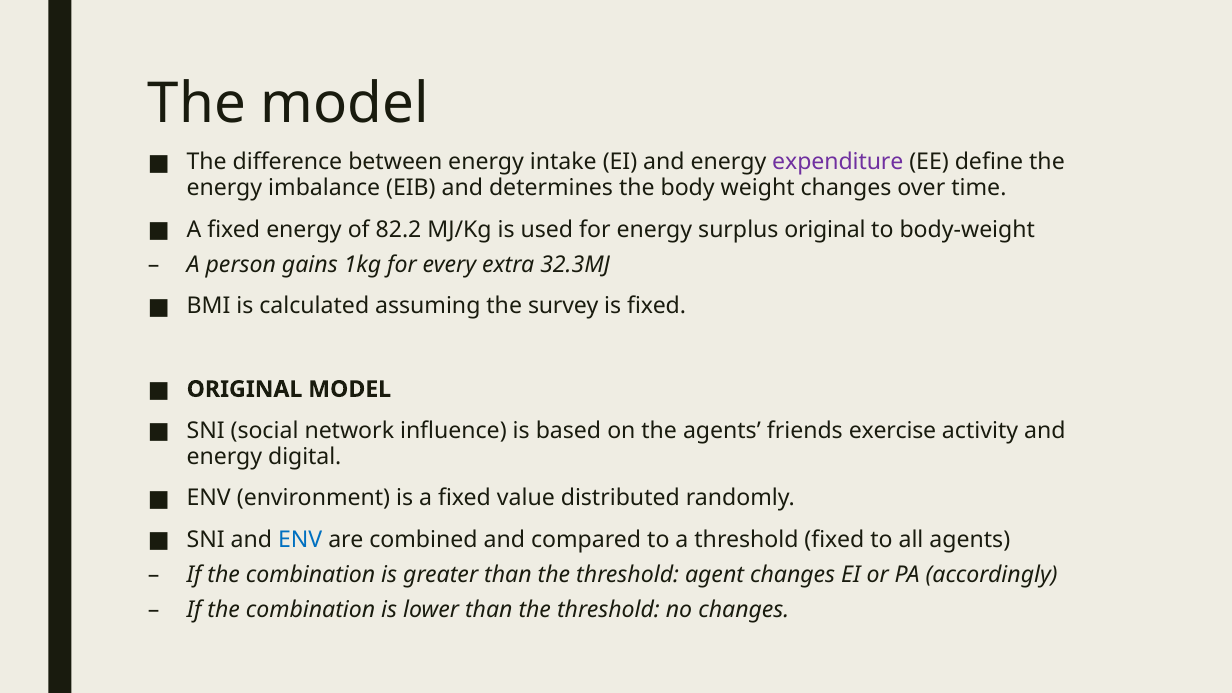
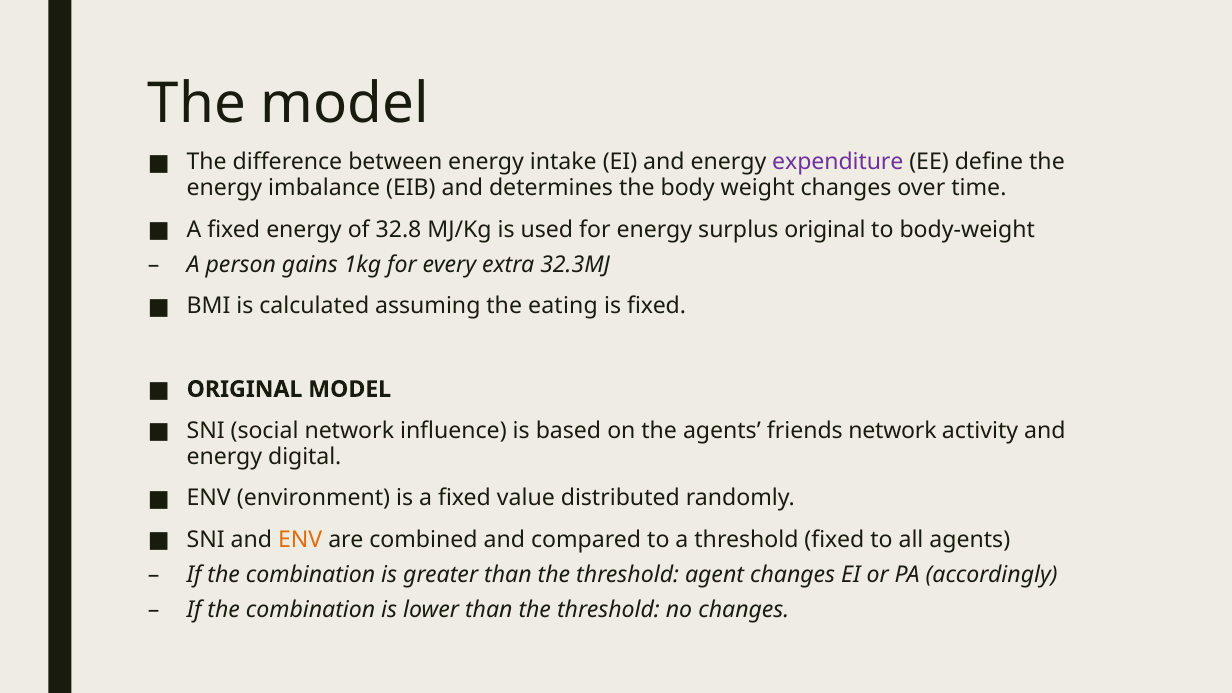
82.2: 82.2 -> 32.8
survey: survey -> eating
friends exercise: exercise -> network
ENV at (300, 540) colour: blue -> orange
